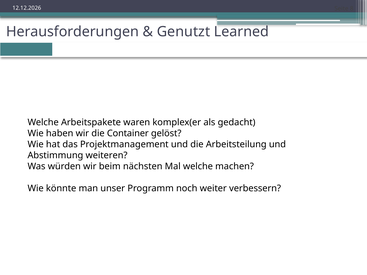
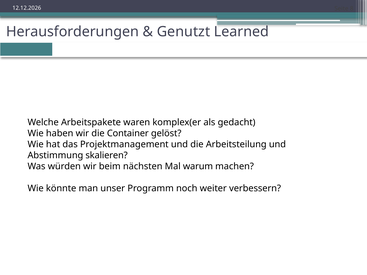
weiteren: weiteren -> skalieren
Mal welche: welche -> warum
